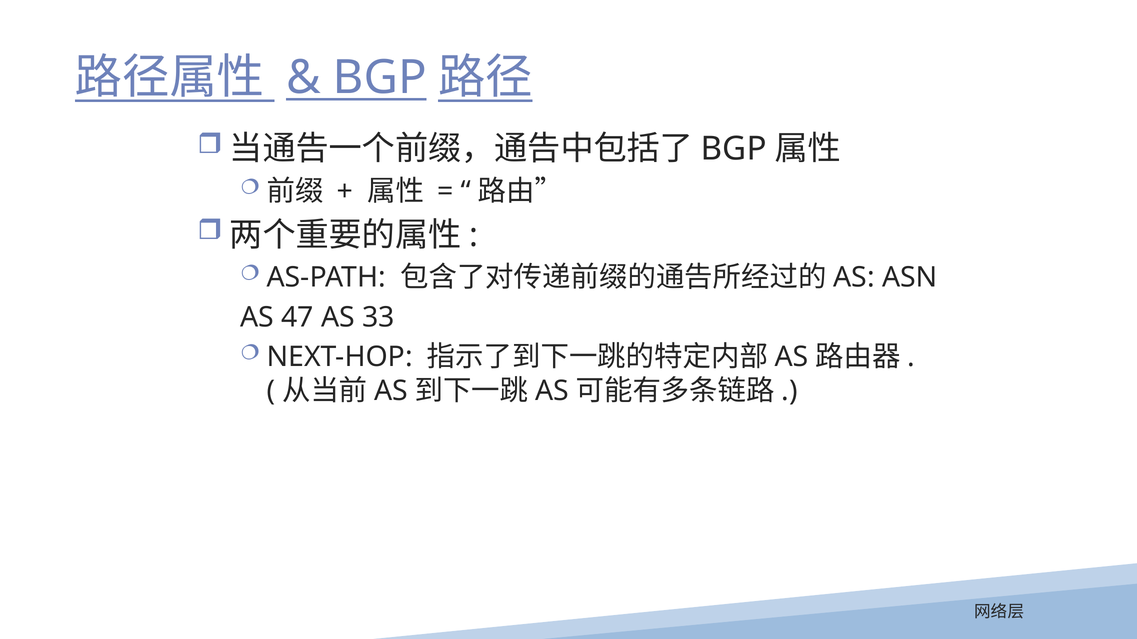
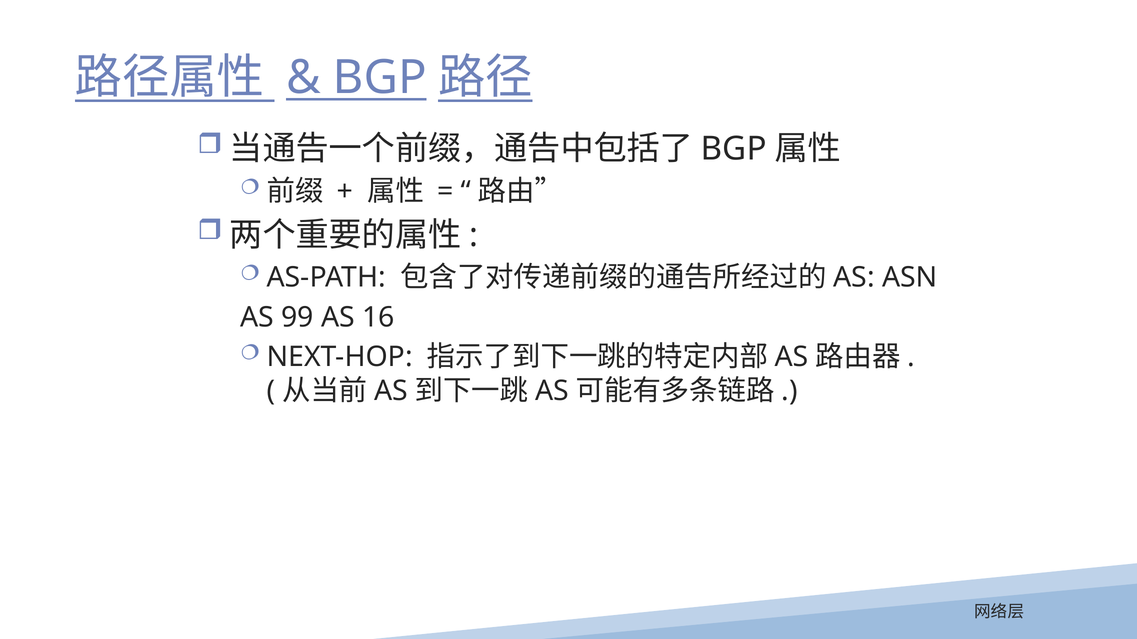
47: 47 -> 99
33: 33 -> 16
